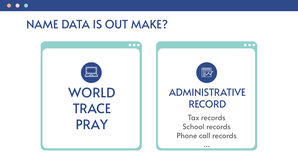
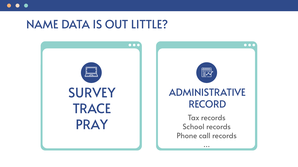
MAKE: MAKE -> LITTLE
WORLD: WORLD -> SURVEY
